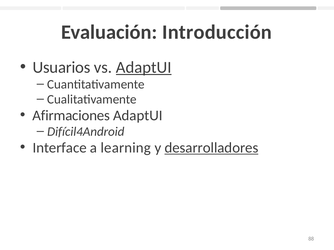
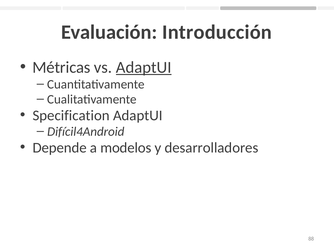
Usuarios: Usuarios -> Métricas
Afirmaciones: Afirmaciones -> Specification
Interface: Interface -> Depende
learning: learning -> modelos
desarrolladores underline: present -> none
